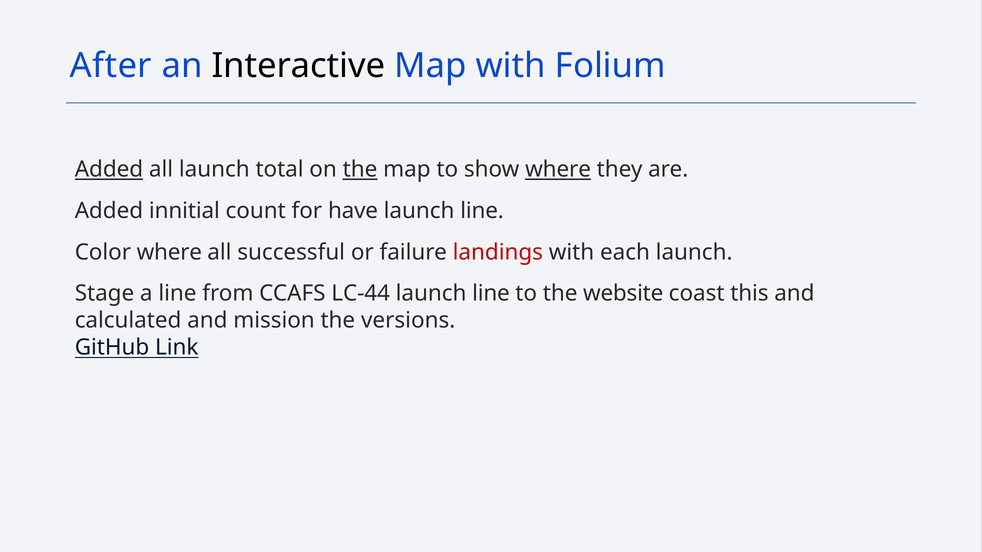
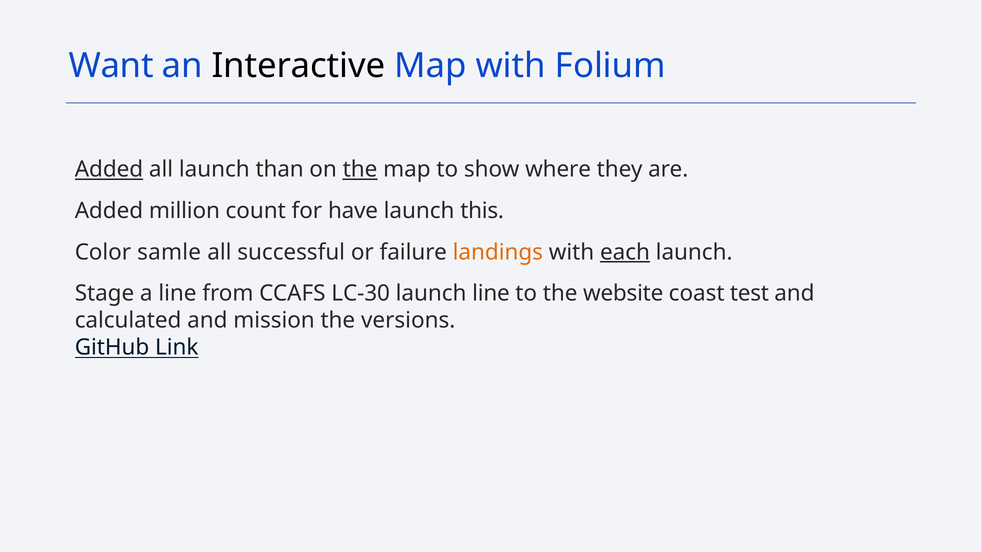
After: After -> Want
total: total -> than
where at (558, 170) underline: present -> none
innitial: innitial -> million
line at (482, 211): line -> this
Color where: where -> samle
landings colour: red -> orange
each underline: none -> present
LC-44: LC-44 -> LC-30
this: this -> test
